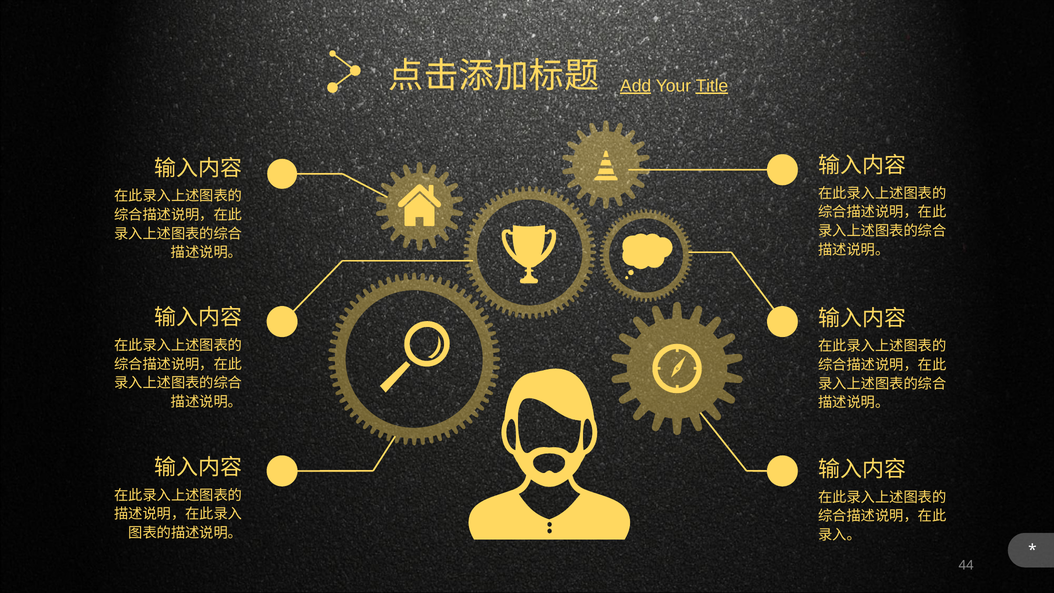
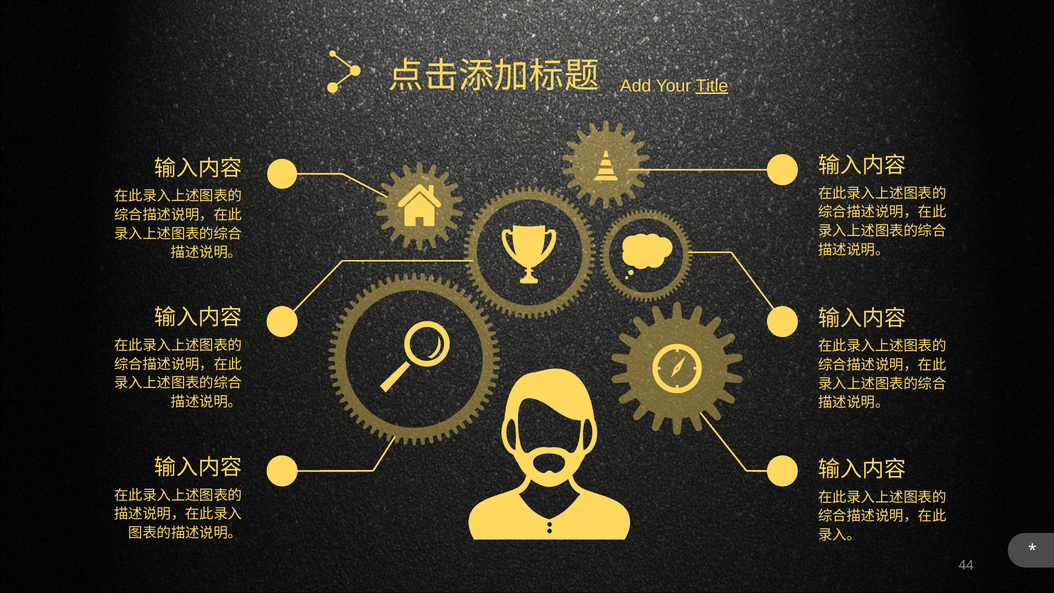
Add underline: present -> none
